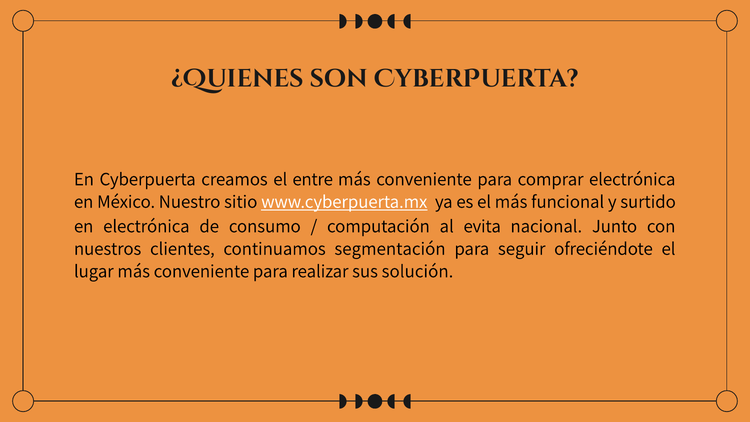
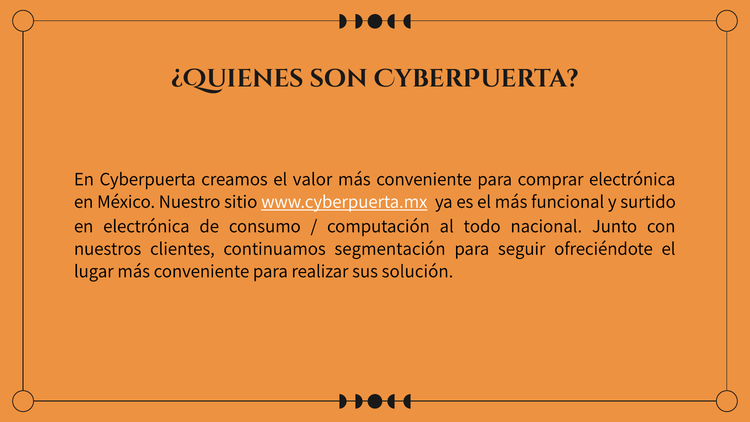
entre: entre -> valor
evita: evita -> todo
